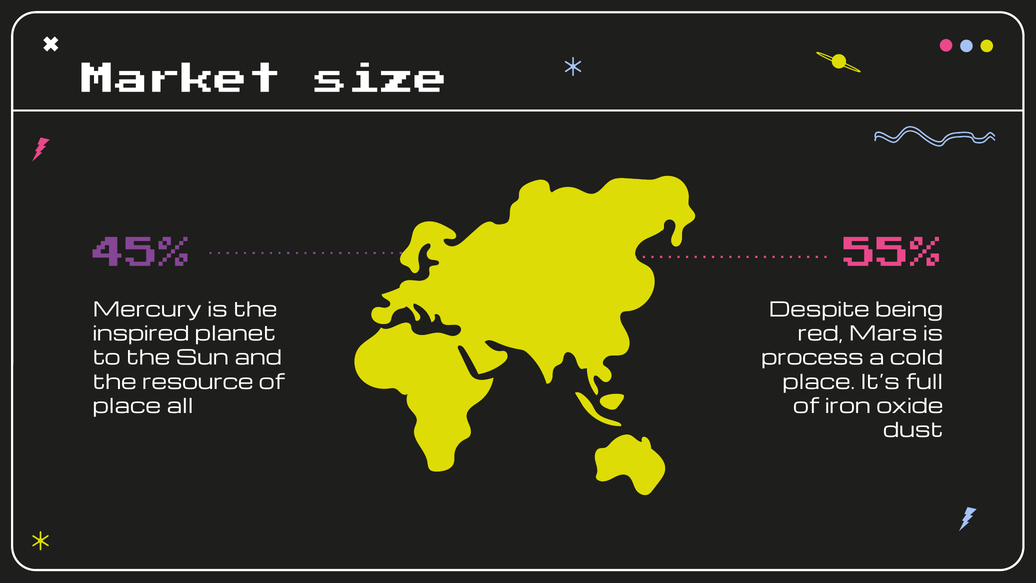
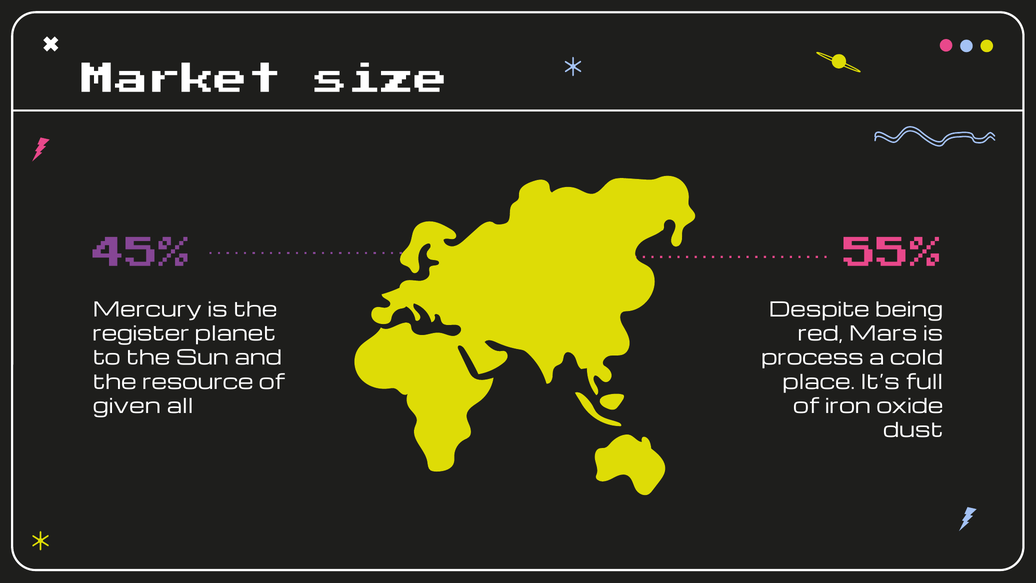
inspired: inspired -> register
place at (127, 407): place -> given
